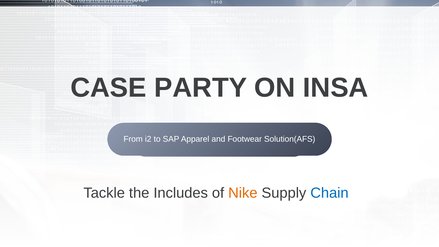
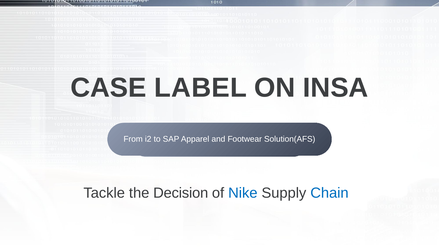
PARTY: PARTY -> LABEL
Includes: Includes -> Decision
Nike colour: orange -> blue
